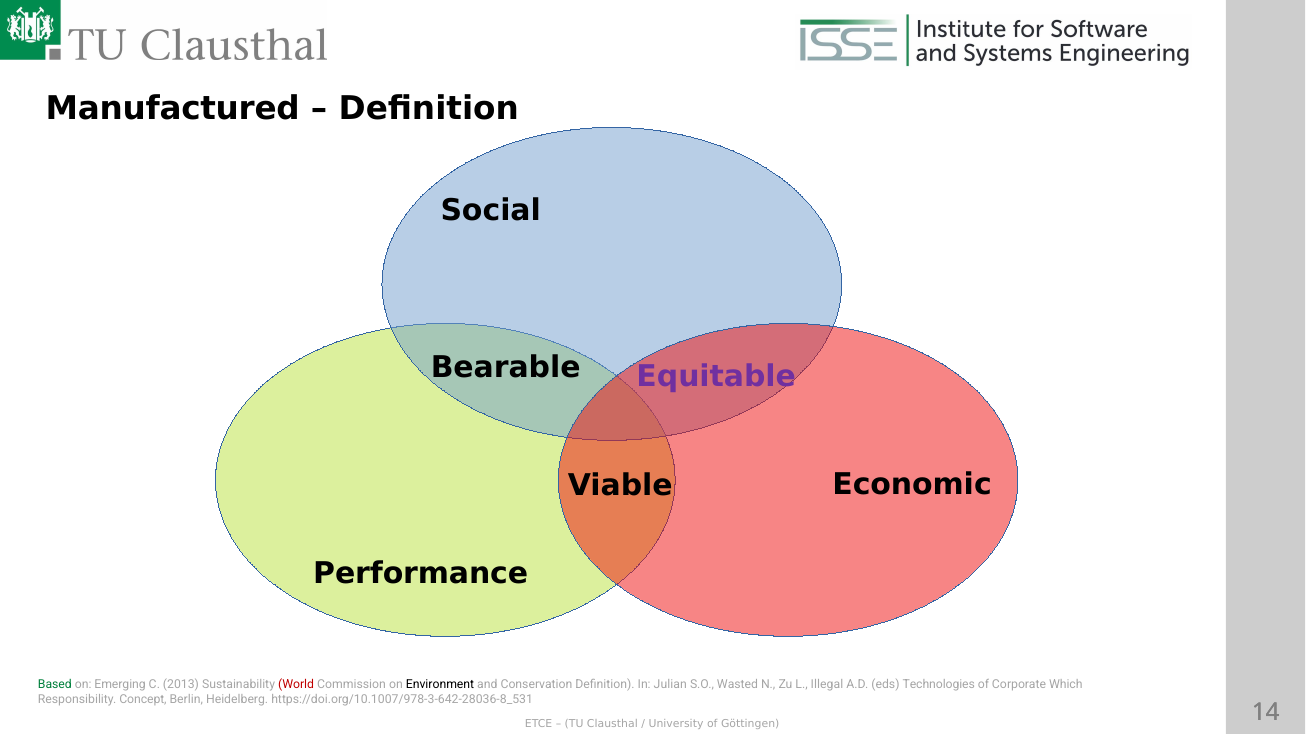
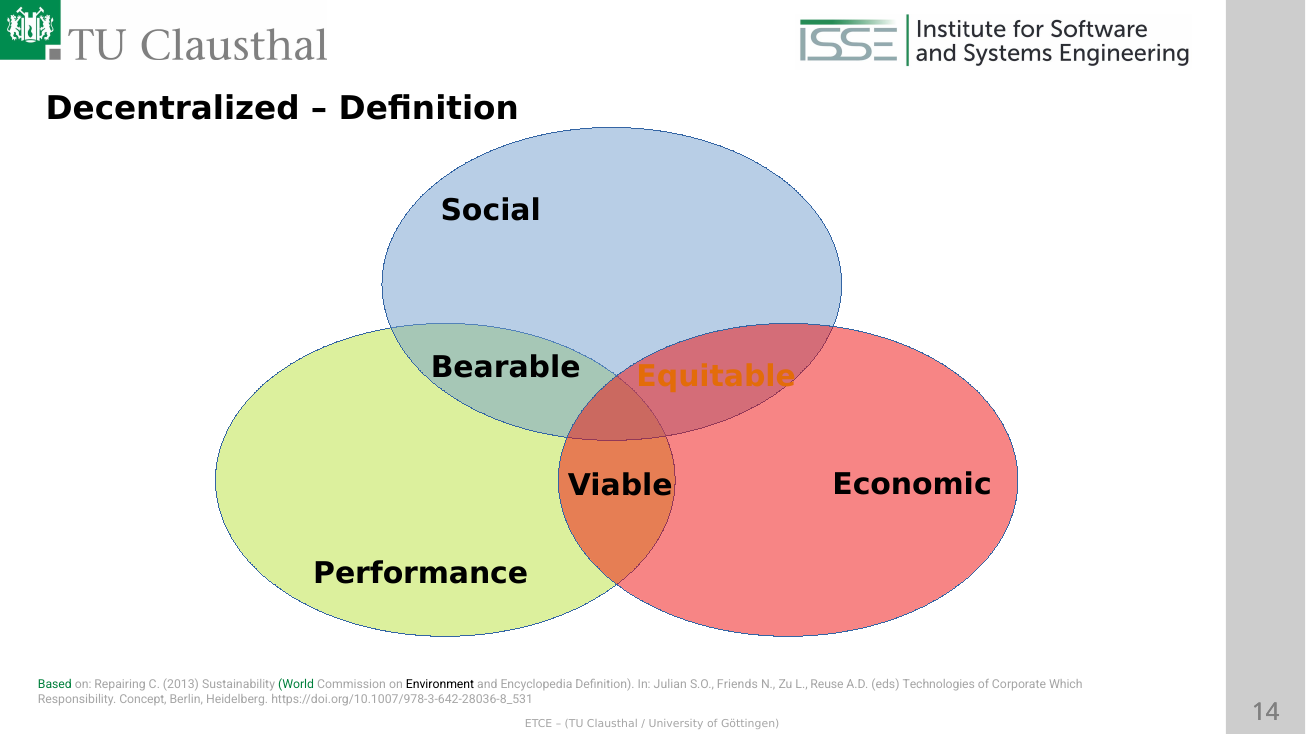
Manufactured: Manufactured -> Decentralized
Equitable colour: purple -> orange
Emerging: Emerging -> Repairing
World colour: red -> green
Conservation: Conservation -> Encyclopedia
Wasted: Wasted -> Friends
Illegal: Illegal -> Reuse
